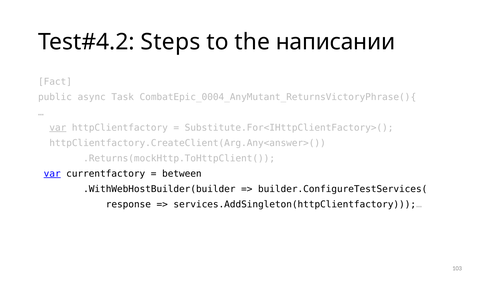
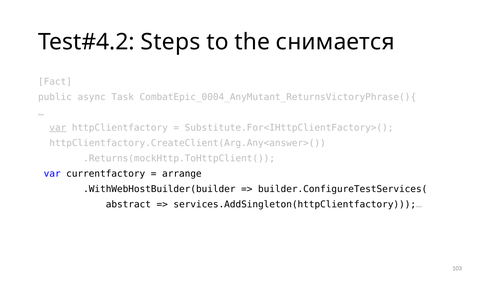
написании: написании -> снимается
var at (52, 174) underline: present -> none
between: between -> arrange
response: response -> abstract
